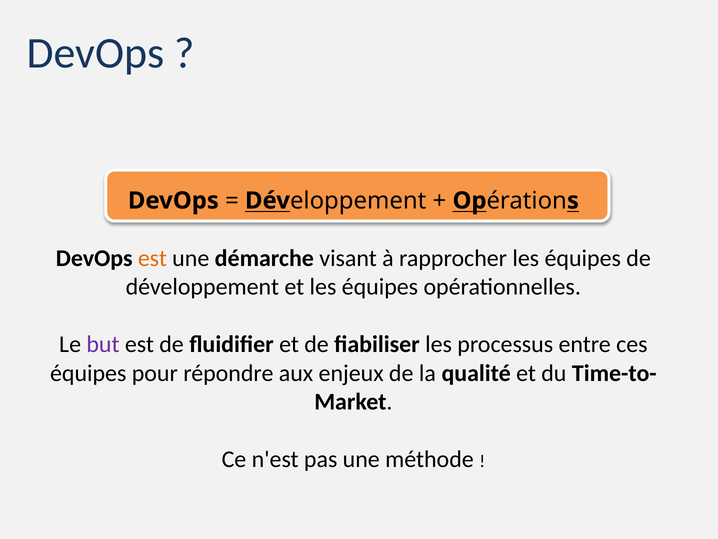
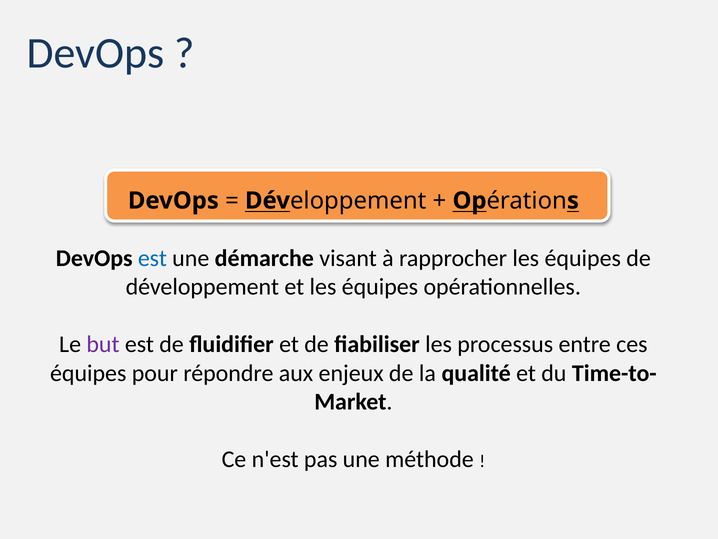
est at (152, 258) colour: orange -> blue
